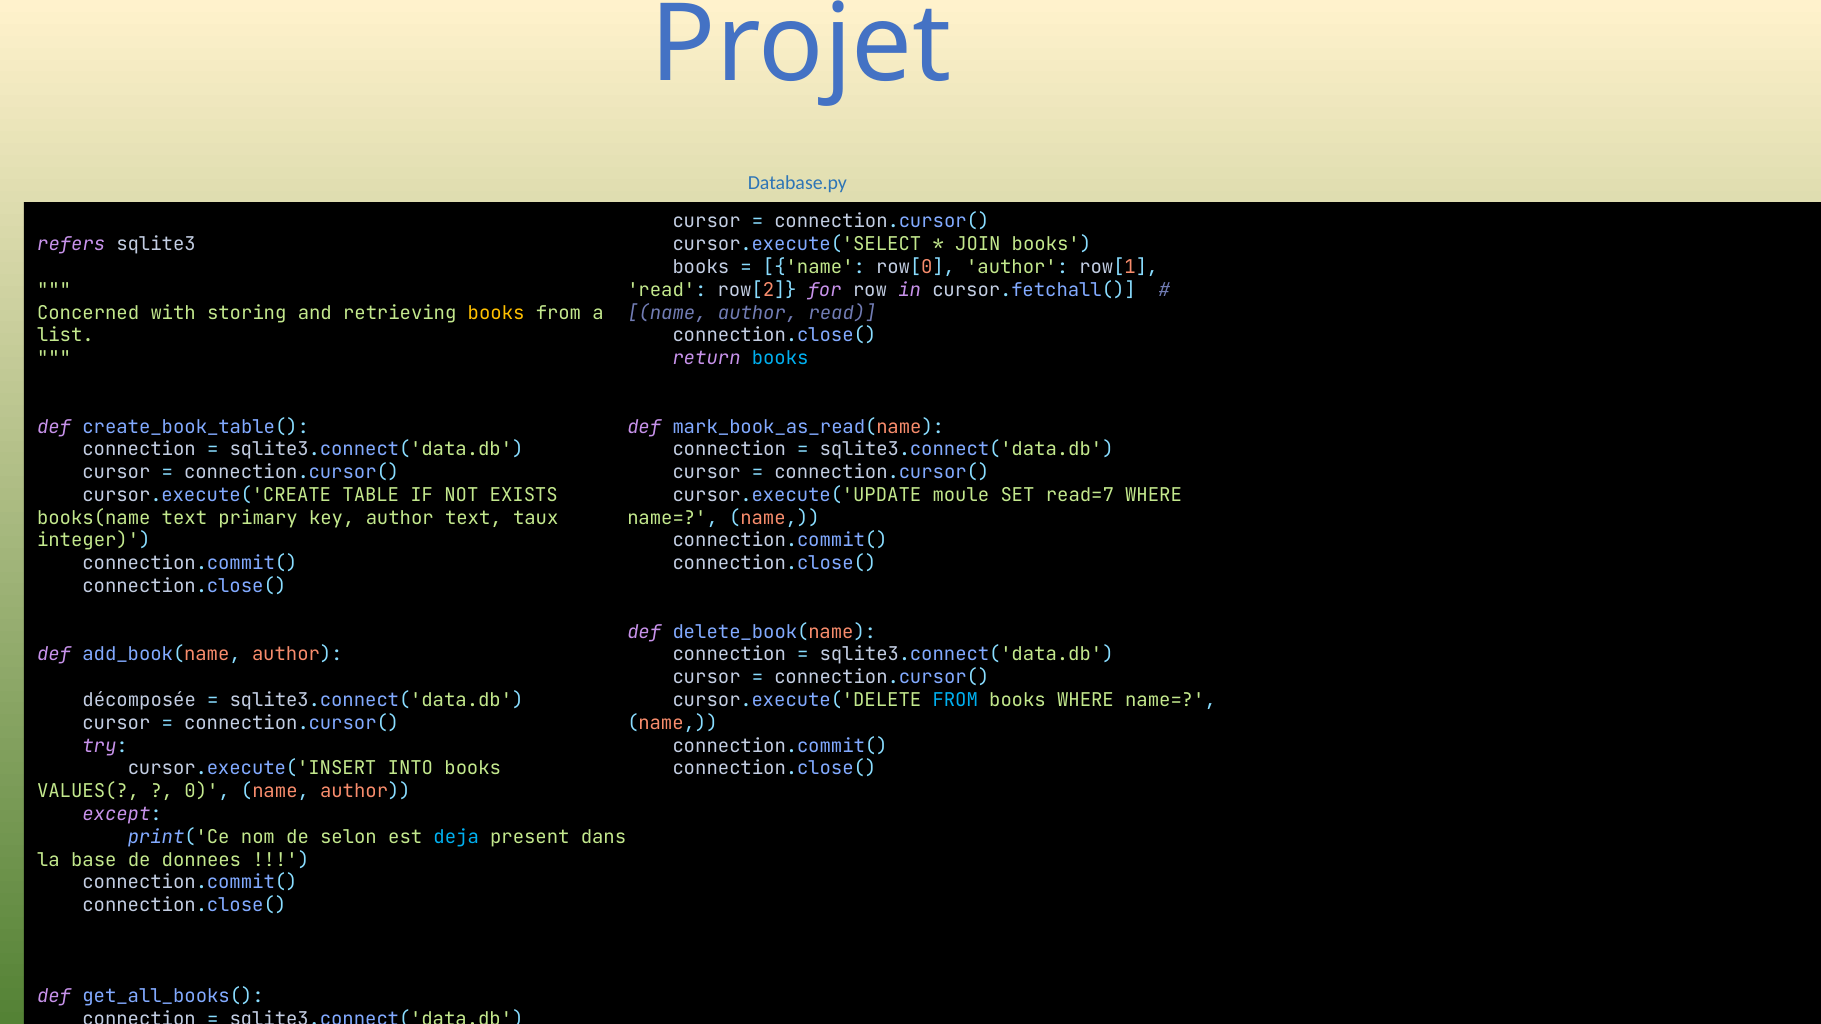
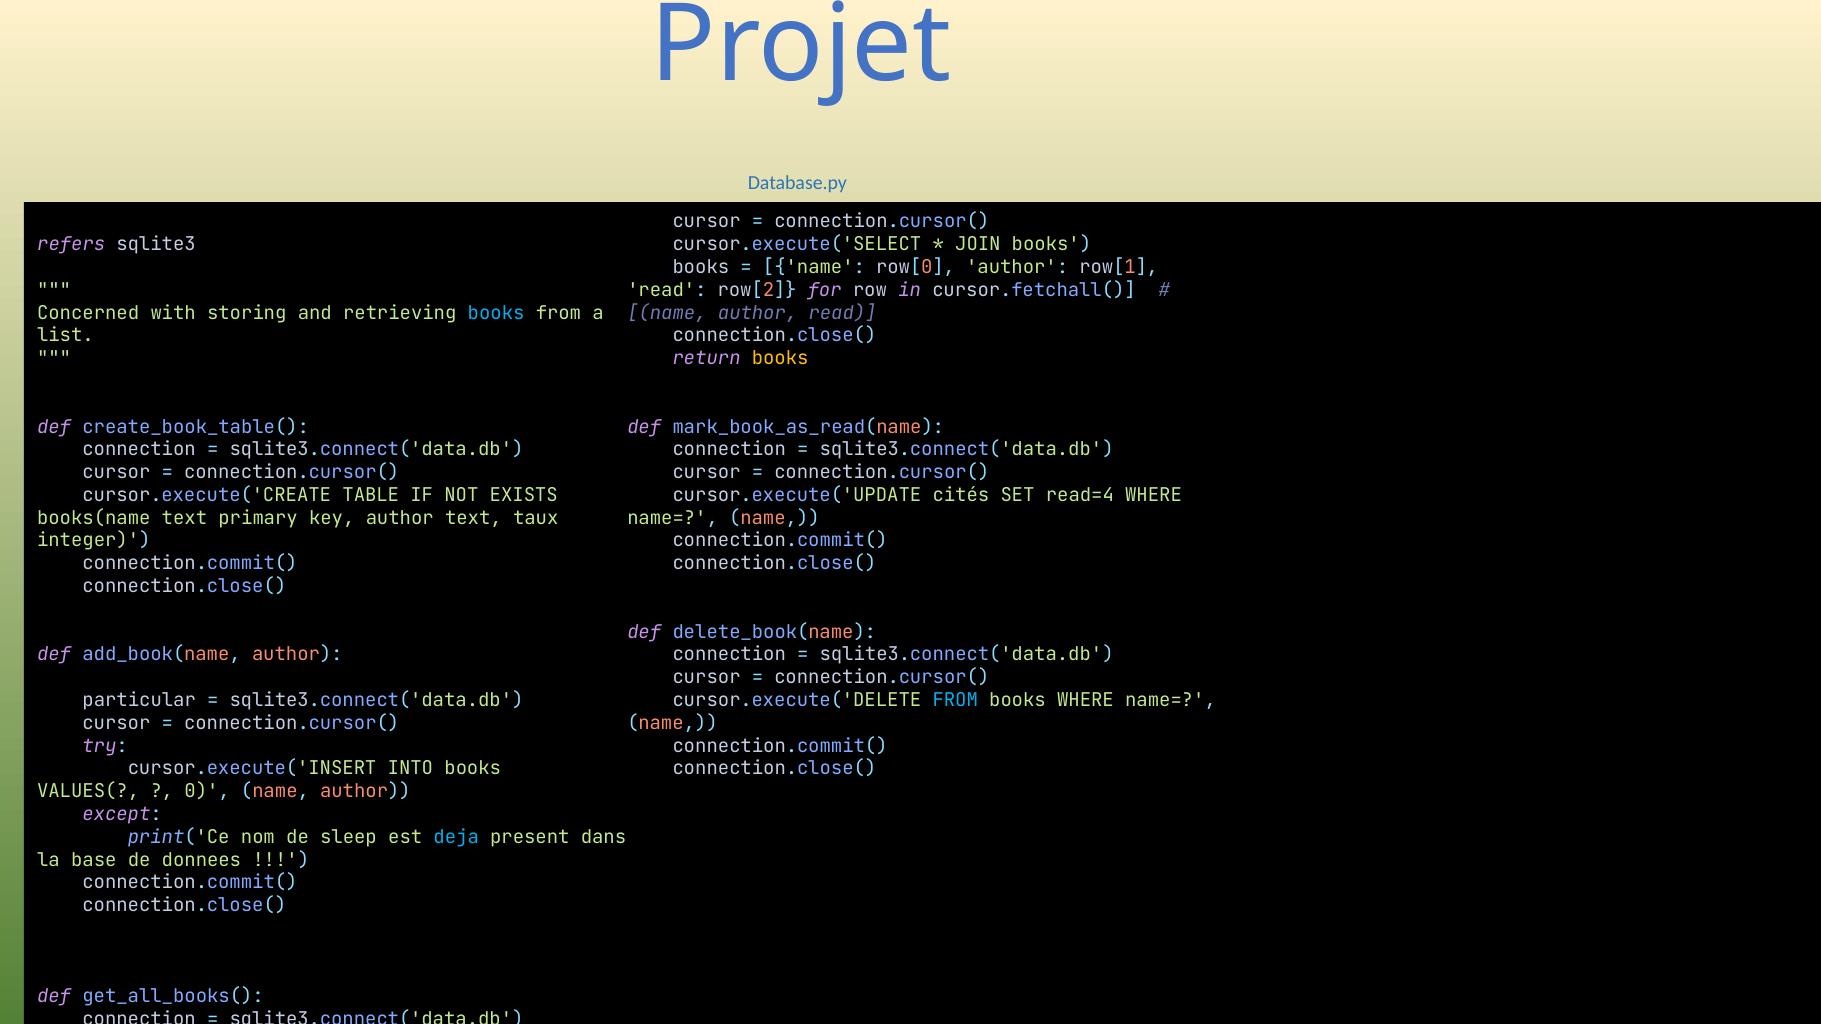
books at (496, 313) colour: yellow -> light blue
books at (780, 359) colour: light blue -> yellow
moule: moule -> cités
read=7: read=7 -> read=4
décomposée: décomposée -> particular
selon: selon -> sleep
